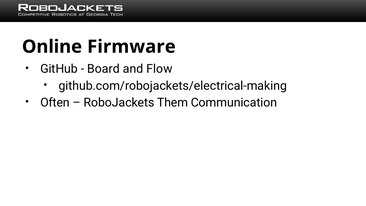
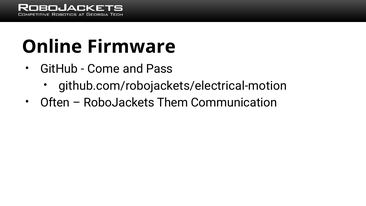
Board: Board -> Come
Flow: Flow -> Pass
github.com/robojackets/electrical-making: github.com/robojackets/electrical-making -> github.com/robojackets/electrical-motion
